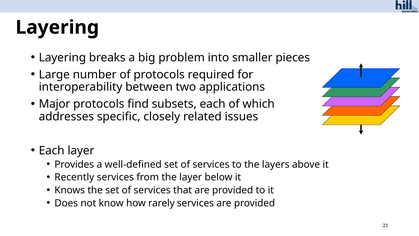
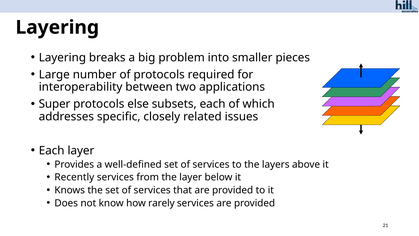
Major: Major -> Super
find: find -> else
